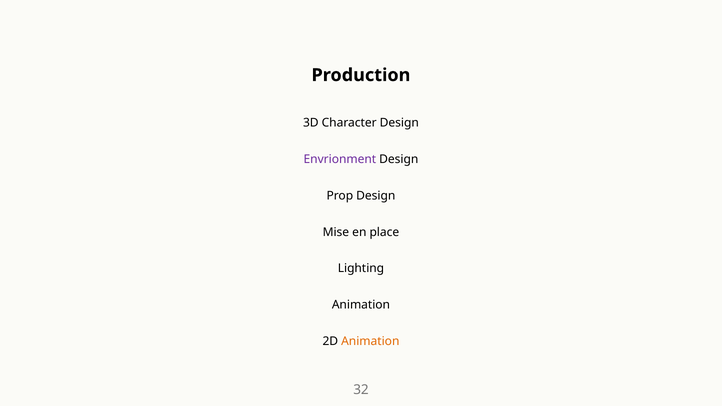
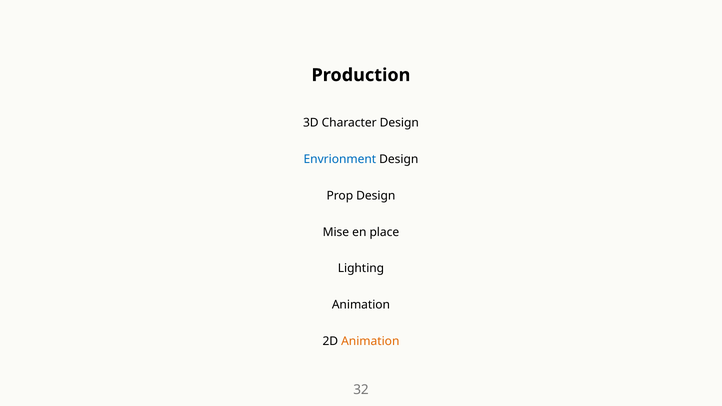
Envrionment colour: purple -> blue
